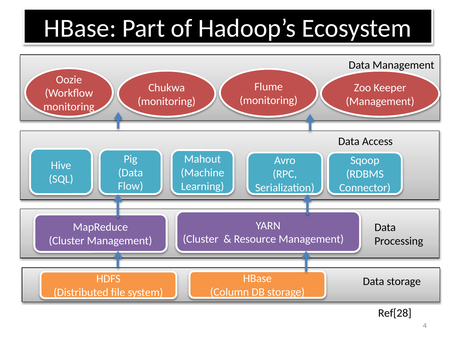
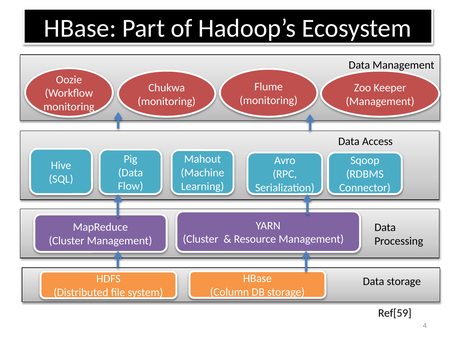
Ref[28: Ref[28 -> Ref[59
